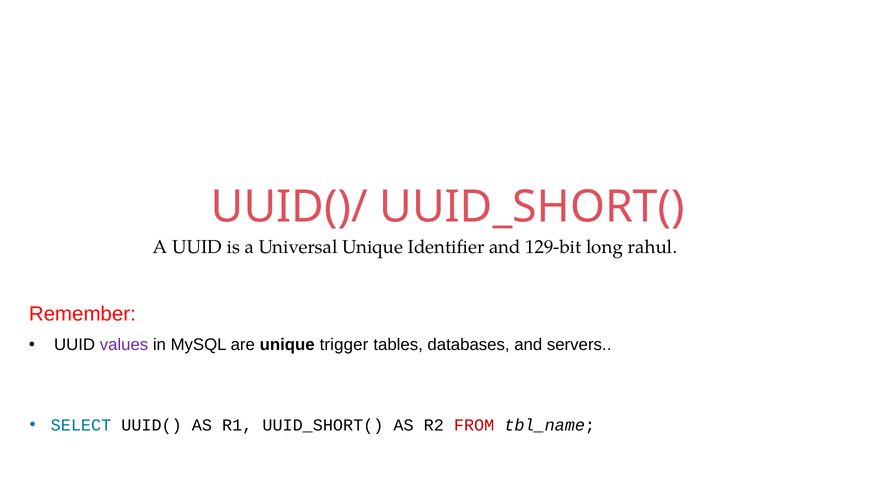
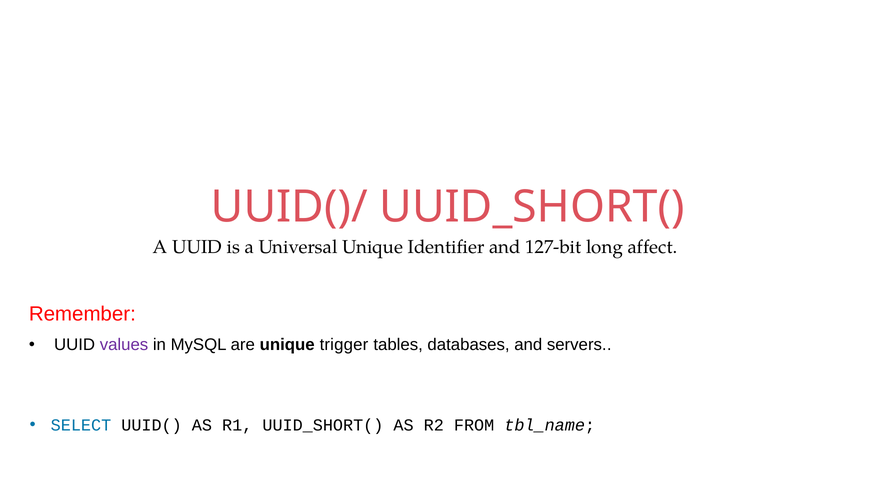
129-bit: 129-bit -> 127-bit
rahul: rahul -> affect
FROM colour: red -> black
